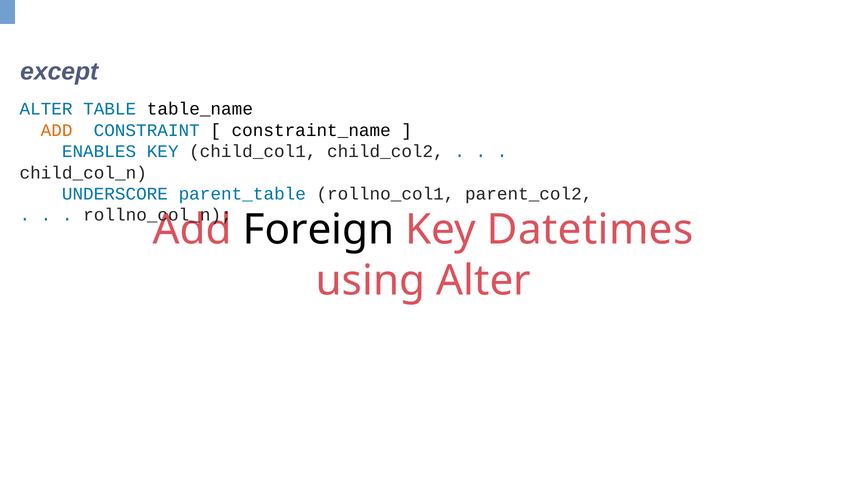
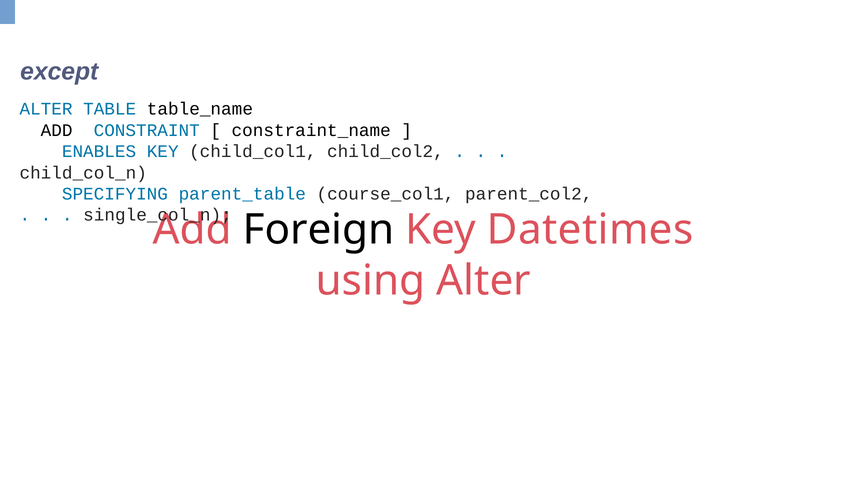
ADD at (57, 130) colour: orange -> black
UNDERSCORE: UNDERSCORE -> SPECIFYING
rollno_col1: rollno_col1 -> course_col1
rollno_col_n: rollno_col_n -> single_col_n
